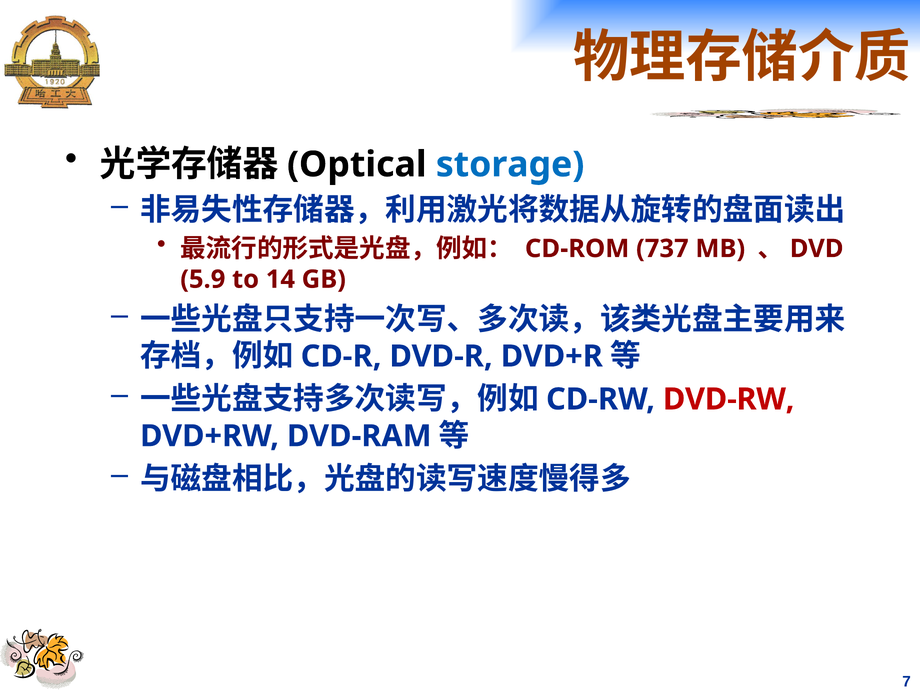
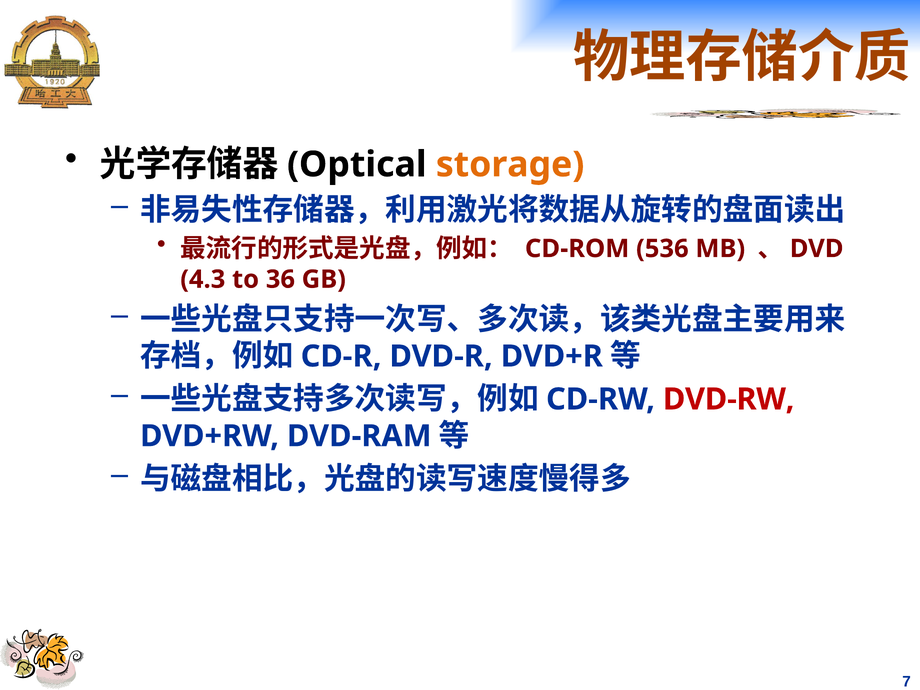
storage colour: blue -> orange
737: 737 -> 536
5.9: 5.9 -> 4.3
14: 14 -> 36
